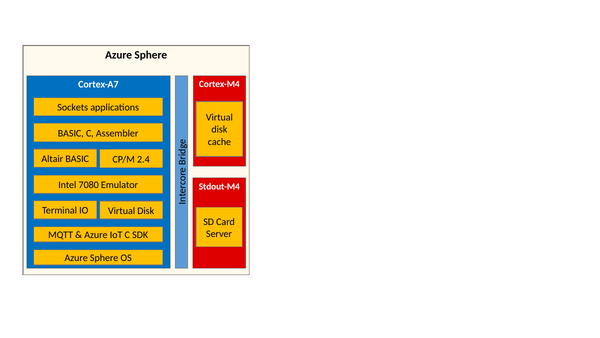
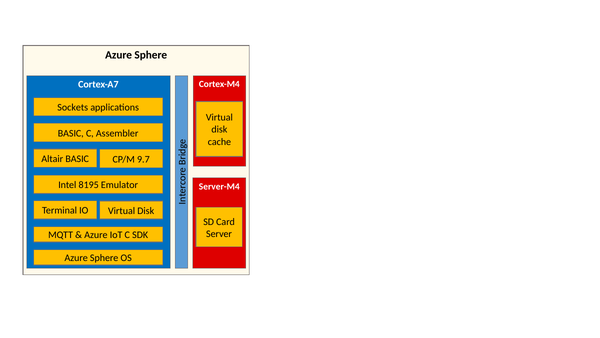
2.4: 2.4 -> 9.7
7080: 7080 -> 8195
Stdout-M4: Stdout-M4 -> Server-M4
